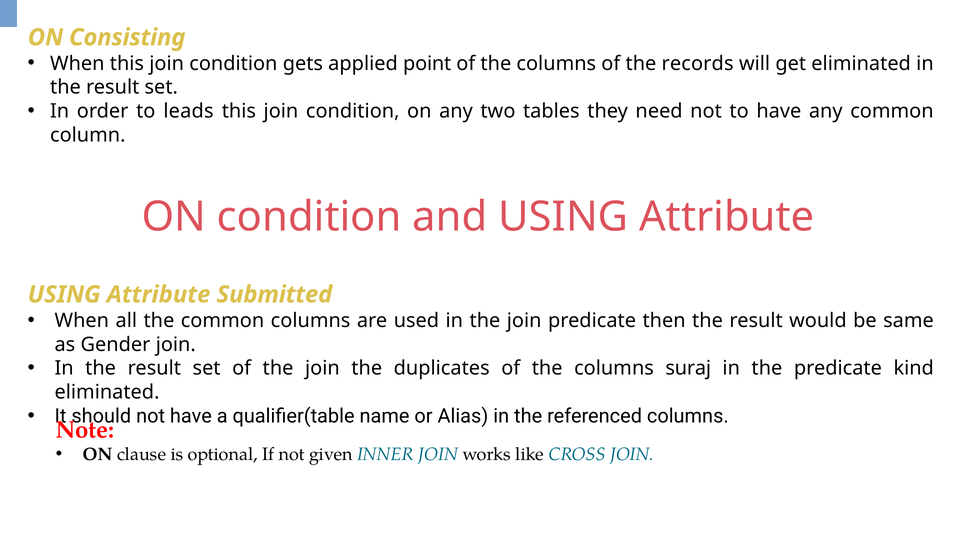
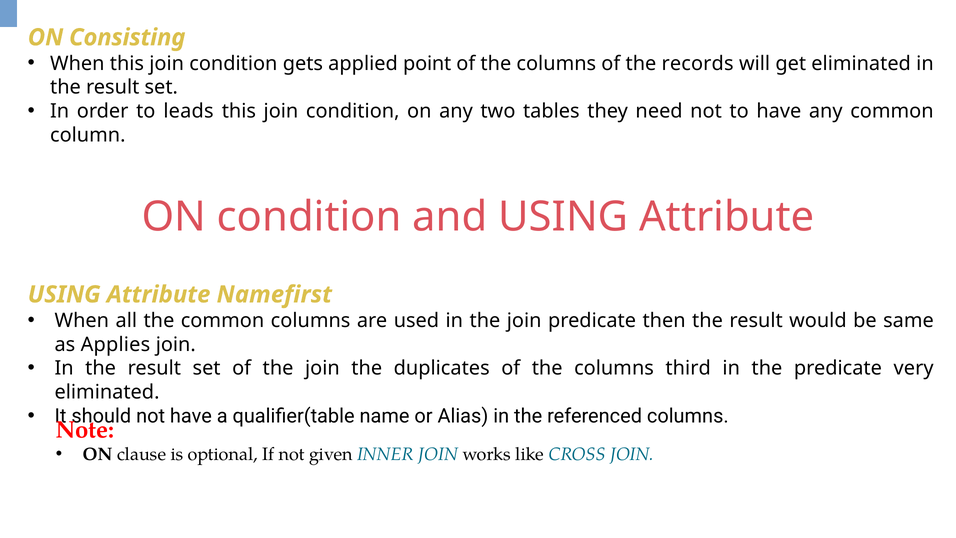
Submitted: Submitted -> Namefirst
Gender: Gender -> Applies
suraj: suraj -> third
kind: kind -> very
